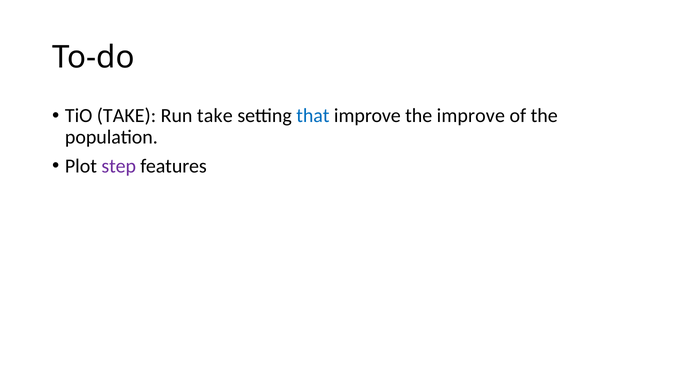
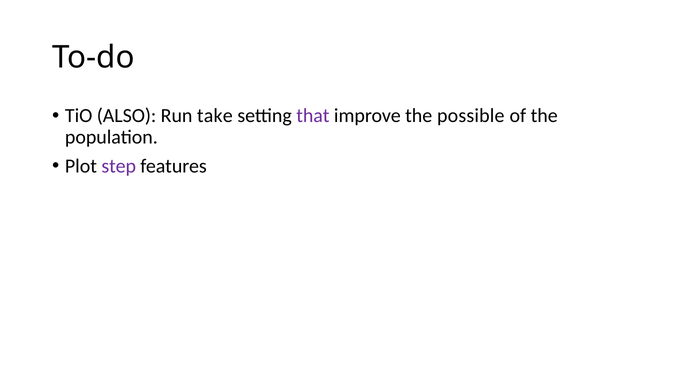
TiO TAKE: TAKE -> ALSO
that colour: blue -> purple
the improve: improve -> possible
